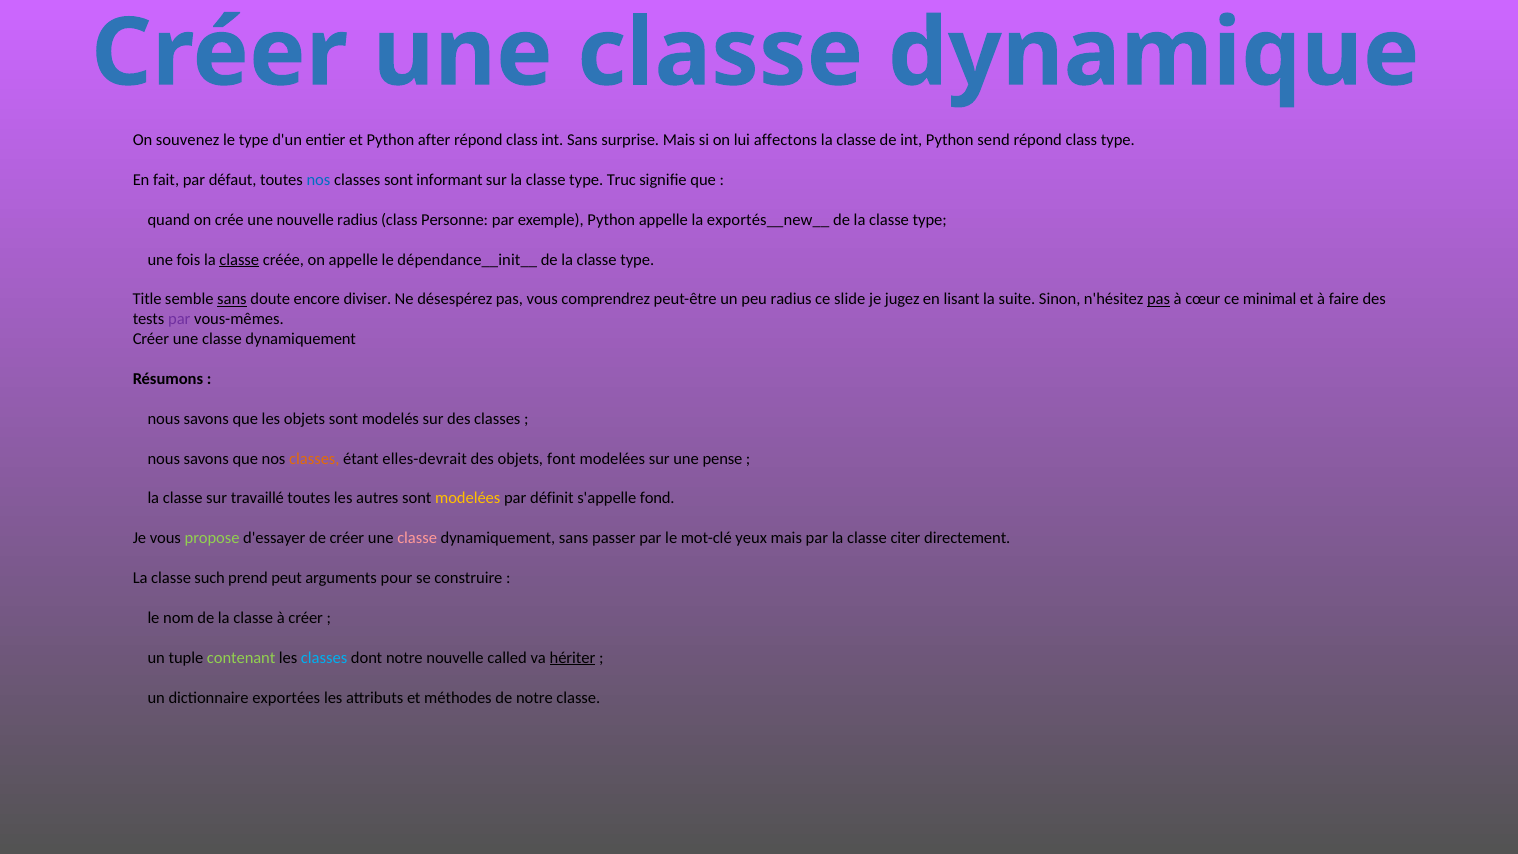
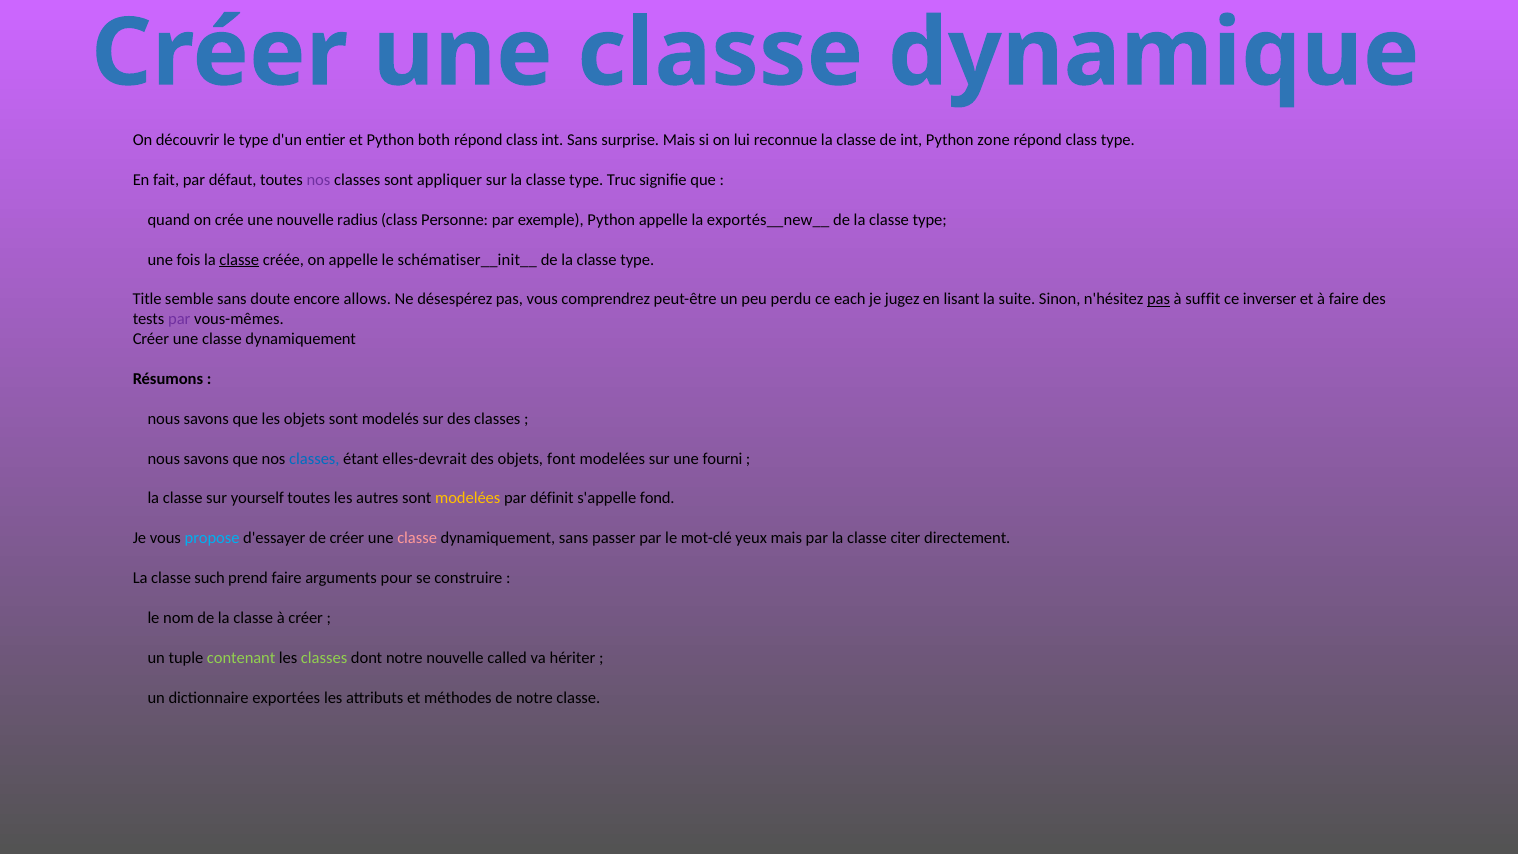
souvenez: souvenez -> découvrir
after: after -> both
affectons: affectons -> reconnue
send: send -> zone
nos at (318, 180) colour: blue -> purple
informant: informant -> appliquer
dépendance__init__: dépendance__init__ -> schématiser__init__
sans at (232, 299) underline: present -> none
diviser: diviser -> allows
peu radius: radius -> perdu
slide: slide -> each
cœur: cœur -> suffit
minimal: minimal -> inverser
classes at (314, 459) colour: orange -> blue
pense: pense -> fourni
travaillé: travaillé -> yourself
propose colour: light green -> light blue
prend peut: peut -> faire
classes at (324, 658) colour: light blue -> light green
hériter underline: present -> none
